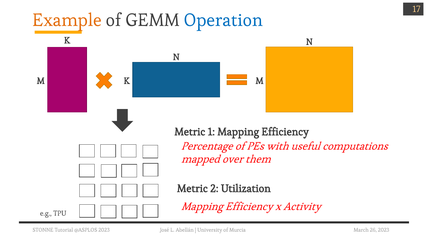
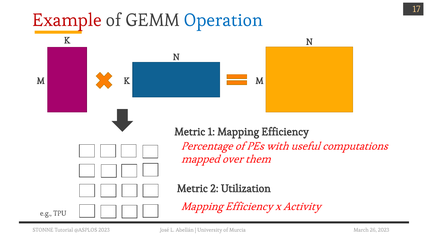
Example colour: orange -> red
